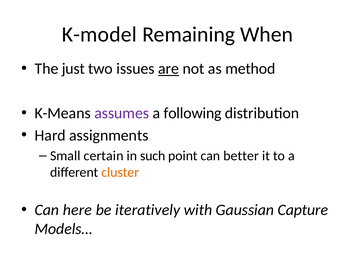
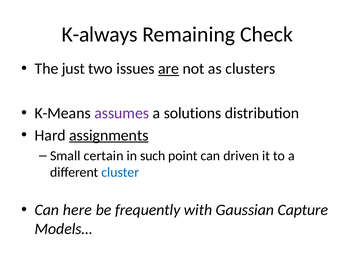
K-model: K-model -> K-always
When: When -> Check
method: method -> clusters
following: following -> solutions
assignments underline: none -> present
better: better -> driven
cluster colour: orange -> blue
iteratively: iteratively -> frequently
